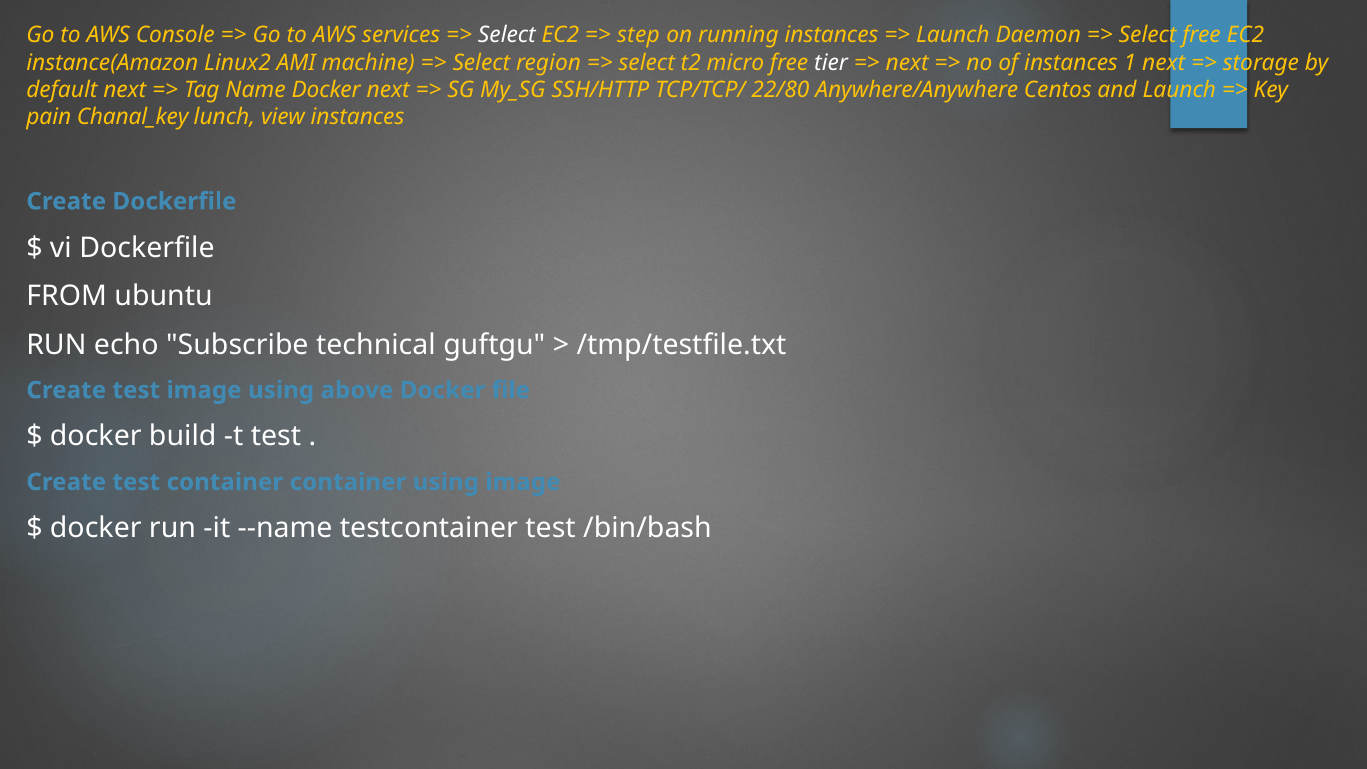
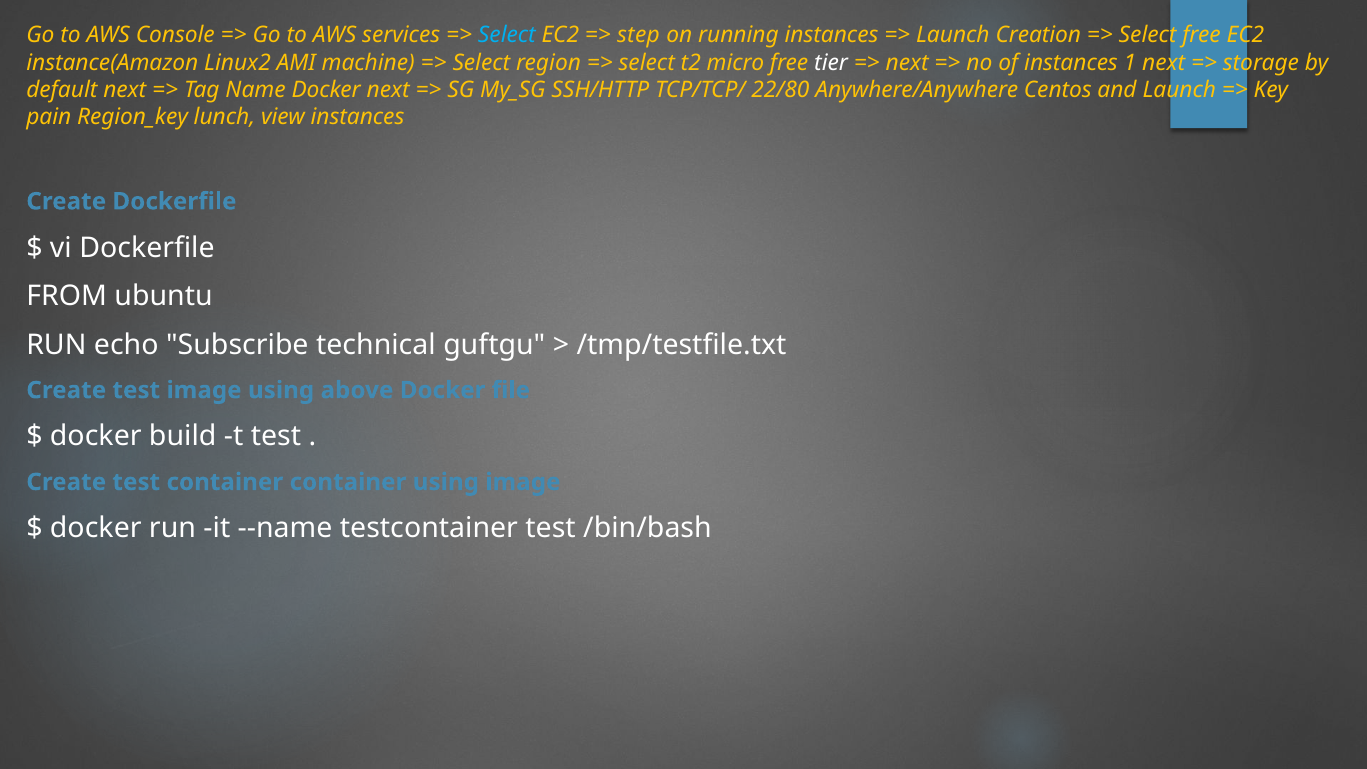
Select at (507, 35) colour: white -> light blue
Daemon: Daemon -> Creation
Chanal_key: Chanal_key -> Region_key
